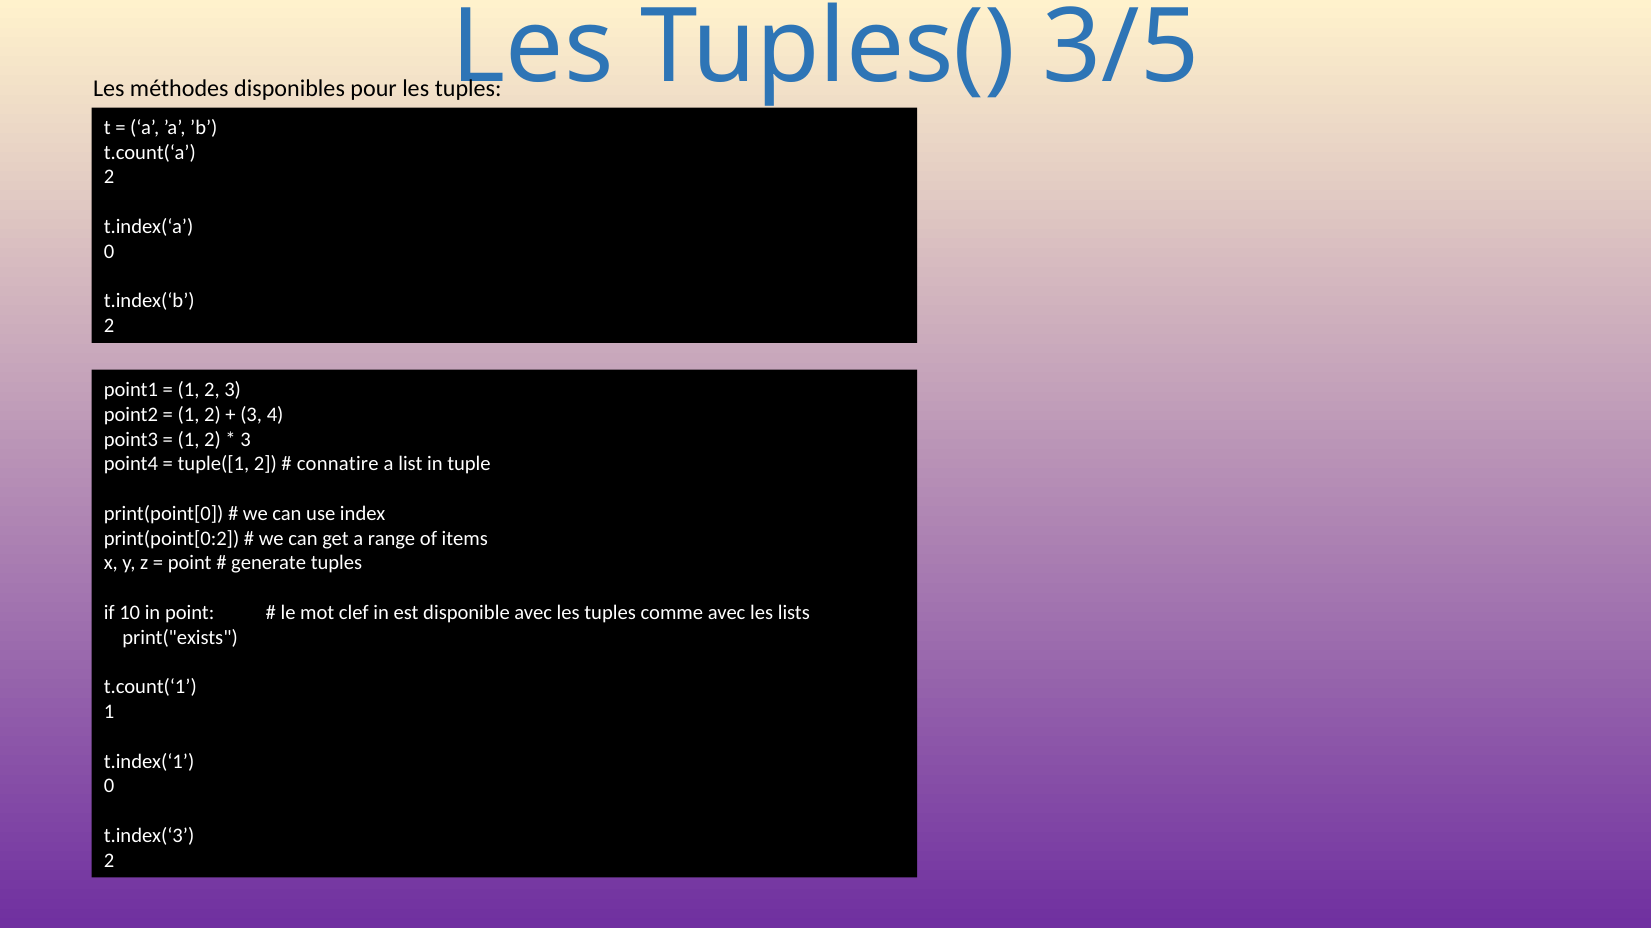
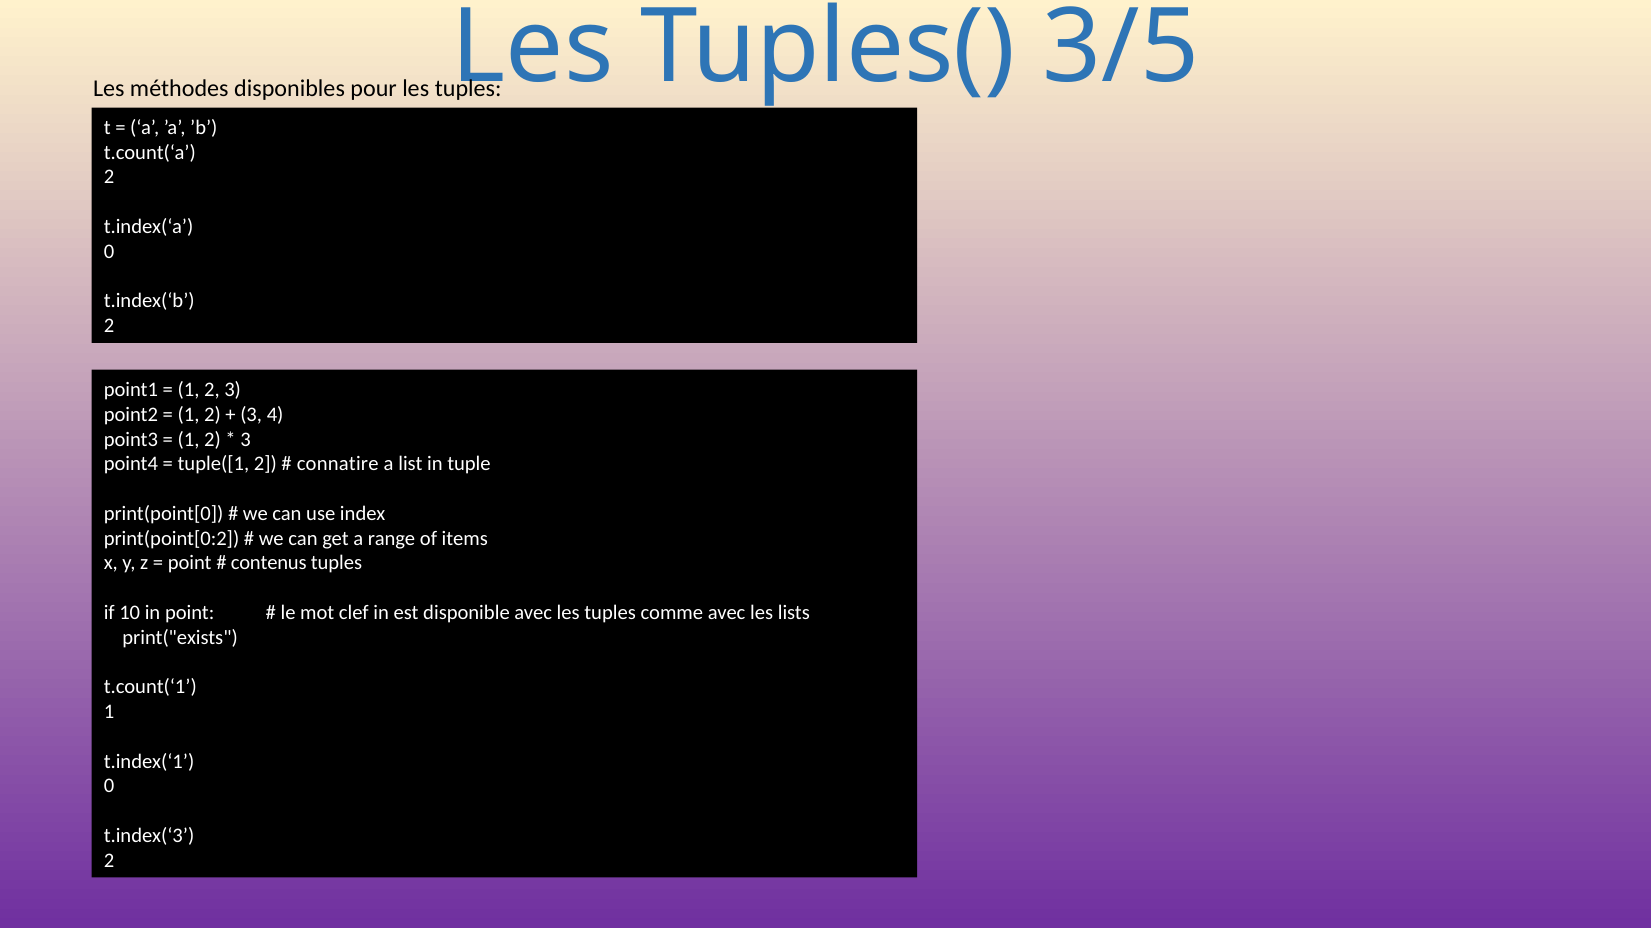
generate: generate -> contenus
